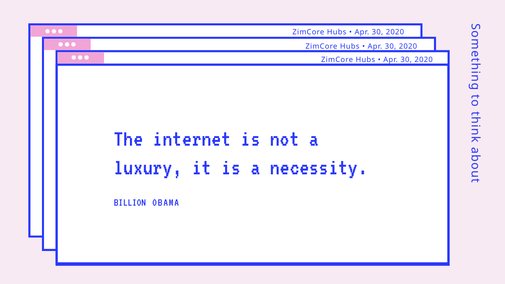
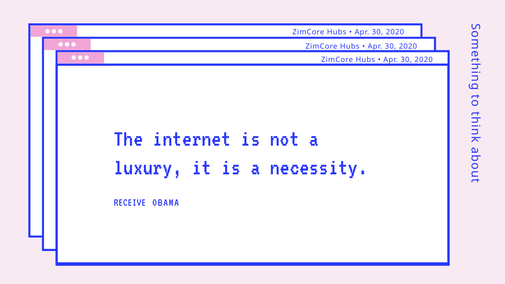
BILLION: BILLION -> RECEIVE
